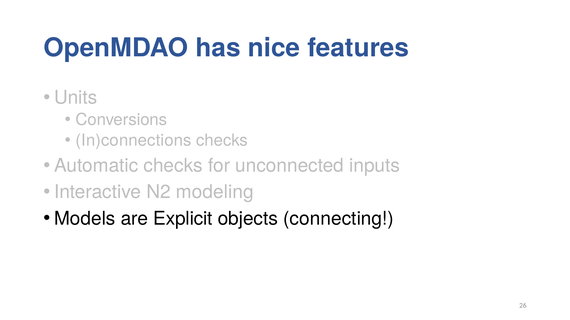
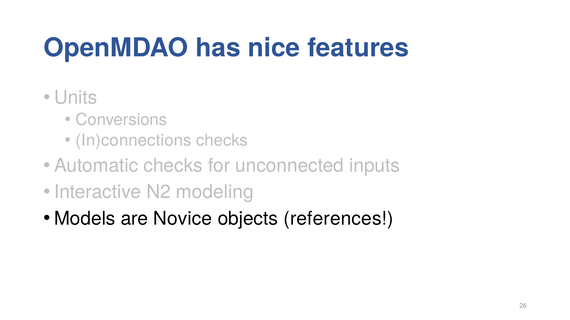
Explicit: Explicit -> Novice
connecting: connecting -> references
